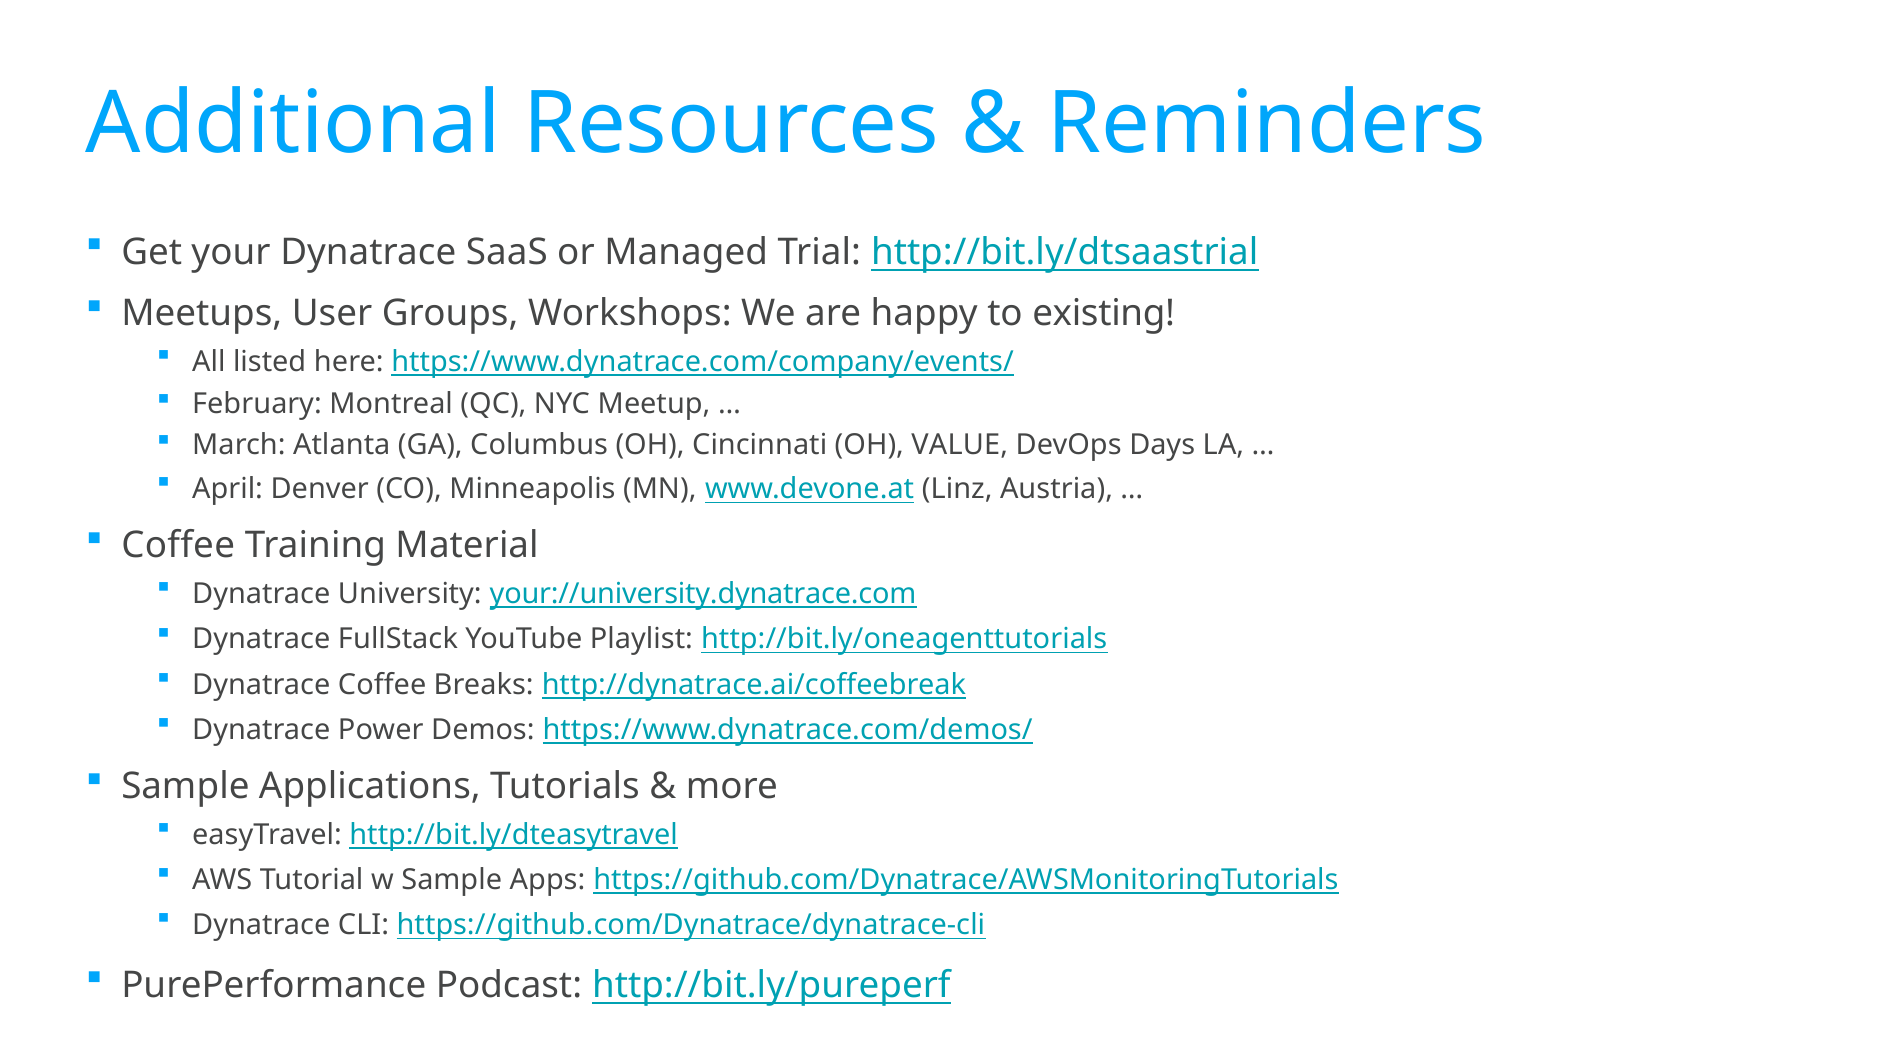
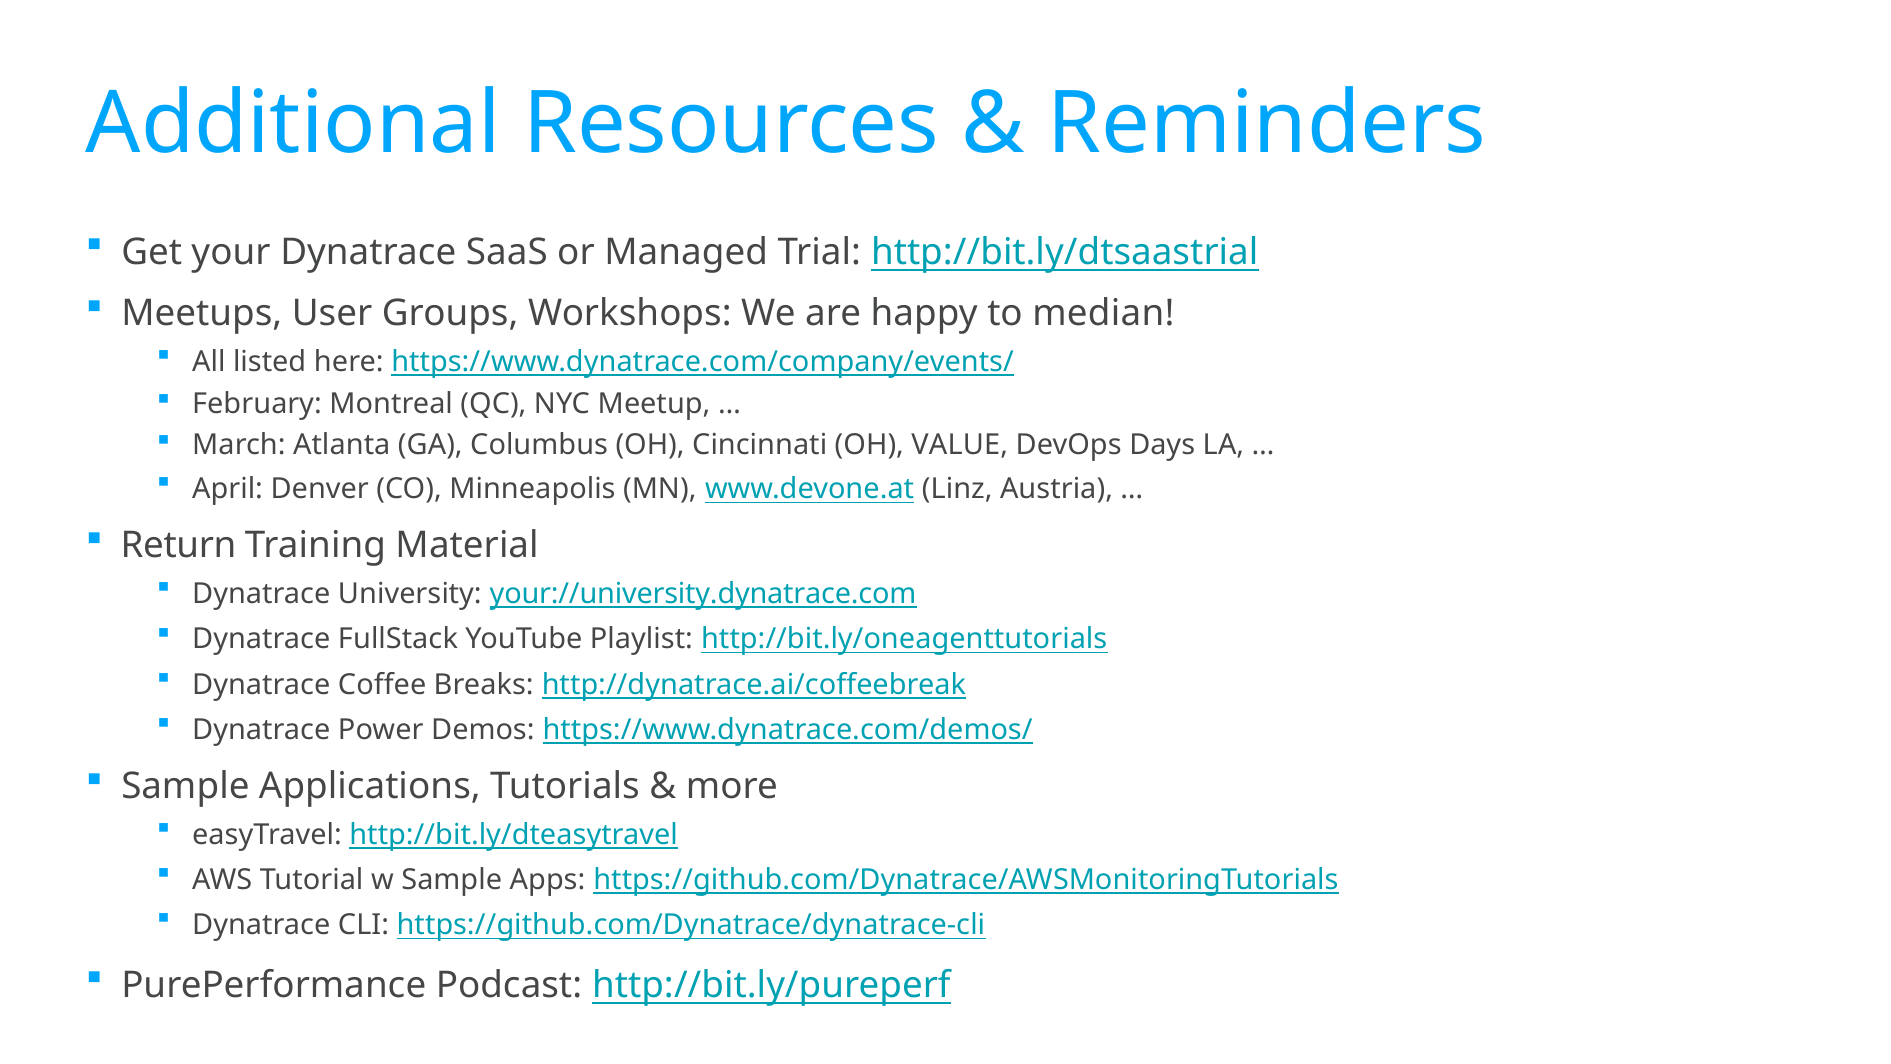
existing: existing -> median
Coffee at (178, 545): Coffee -> Return
